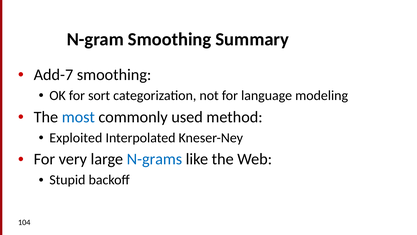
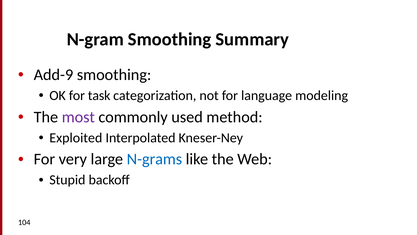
Add-7: Add-7 -> Add-9
sort: sort -> task
most colour: blue -> purple
